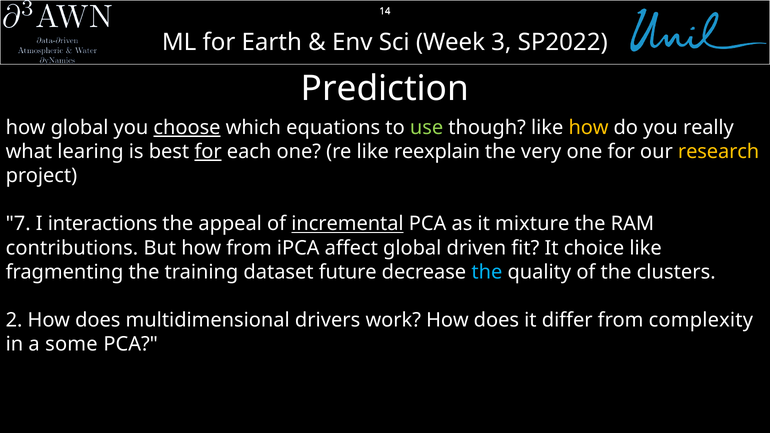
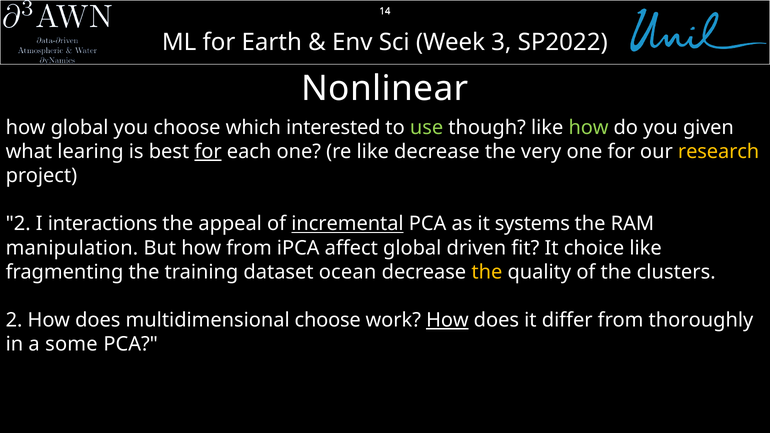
Prediction: Prediction -> Nonlinear
choose at (187, 128) underline: present -> none
equations: equations -> interested
how at (589, 128) colour: yellow -> light green
really: really -> given
like reexplain: reexplain -> decrease
7 at (18, 224): 7 -> 2
mixture: mixture -> systems
contributions: contributions -> manipulation
future: future -> ocean
the at (487, 272) colour: light blue -> yellow
multidimensional drivers: drivers -> choose
How at (447, 320) underline: none -> present
complexity: complexity -> thoroughly
